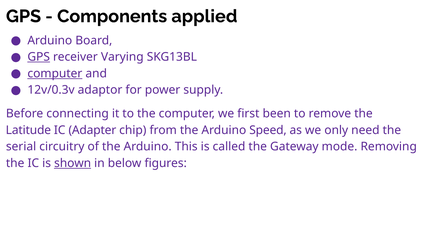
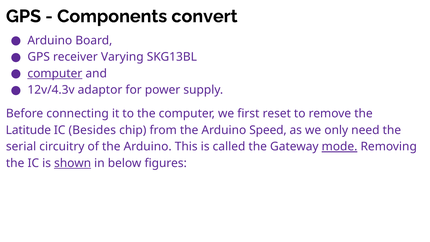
applied: applied -> convert
GPS at (39, 57) underline: present -> none
12v/0.3v: 12v/0.3v -> 12v/4.3v
been: been -> reset
Adapter: Adapter -> Besides
mode underline: none -> present
